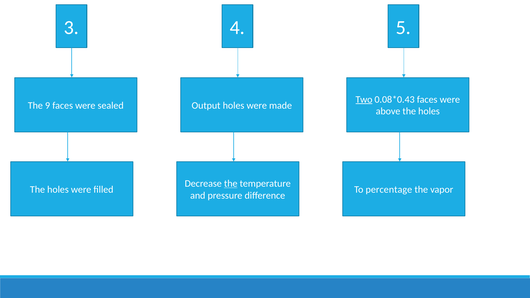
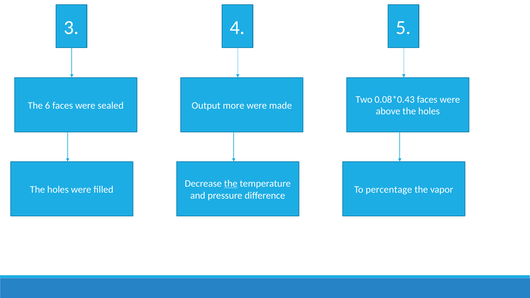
Two underline: present -> none
9: 9 -> 6
Output holes: holes -> more
